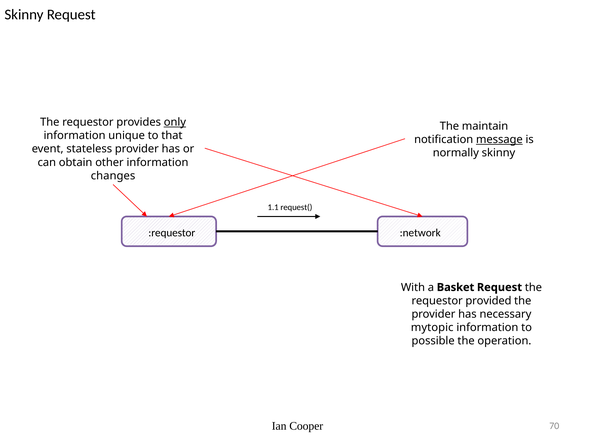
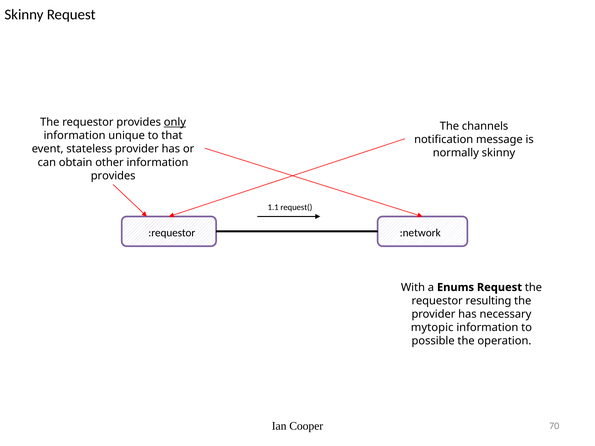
maintain: maintain -> channels
message underline: present -> none
changes at (113, 176): changes -> provides
Basket: Basket -> Enums
provided: provided -> resulting
